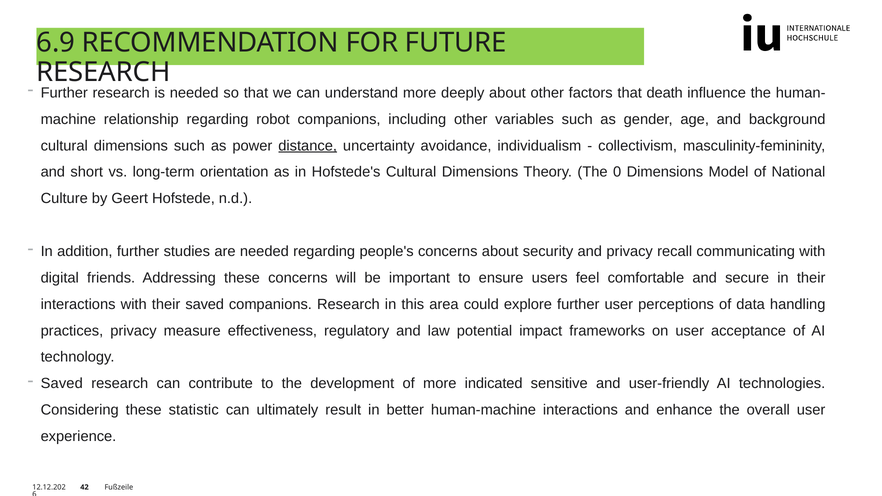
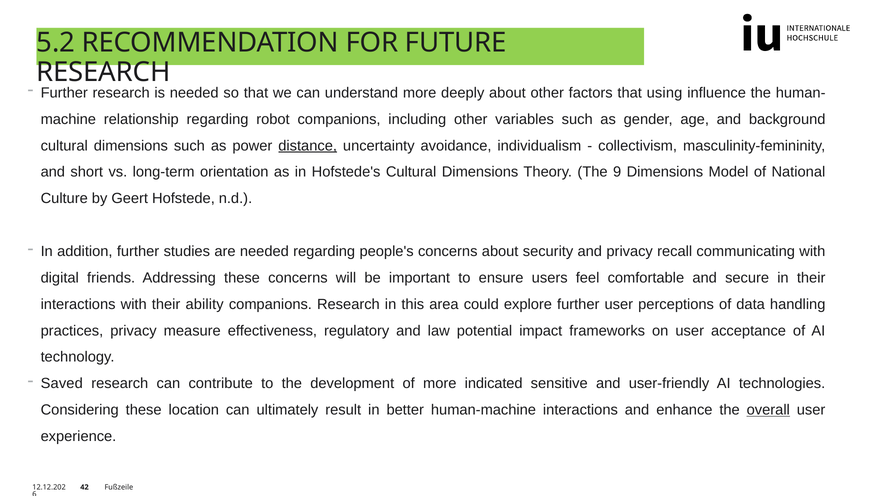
6.9: 6.9 -> 5.2
death: death -> using
0: 0 -> 9
their saved: saved -> ability
statistic: statistic -> location
overall underline: none -> present
